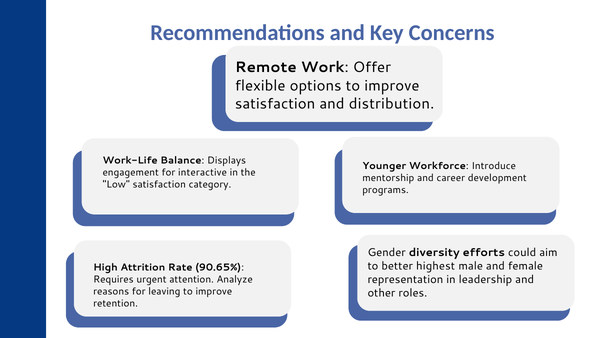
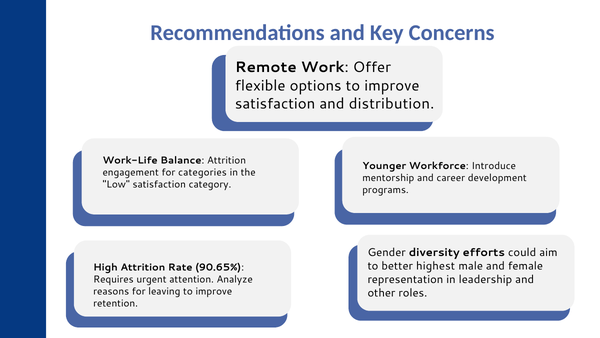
Balance Displays: Displays -> Attrition
interactive: interactive -> categories
